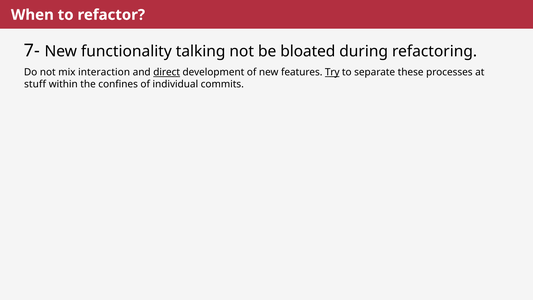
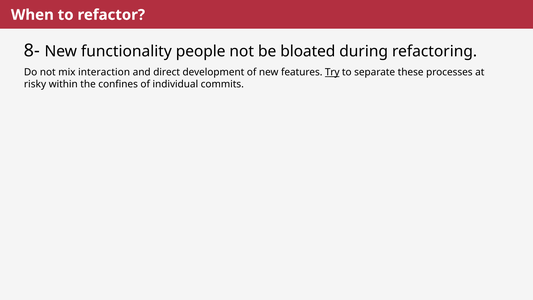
7-: 7- -> 8-
talking: talking -> people
direct underline: present -> none
stuff: stuff -> risky
